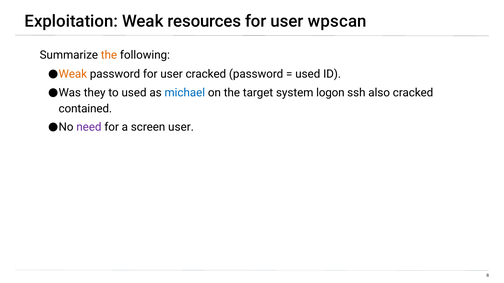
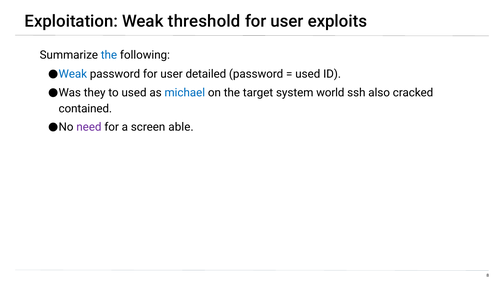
resources: resources -> threshold
wpscan: wpscan -> exploits
the at (109, 55) colour: orange -> blue
Weak at (73, 74) colour: orange -> blue
user cracked: cracked -> detailed
logon: logon -> world
screen user: user -> able
